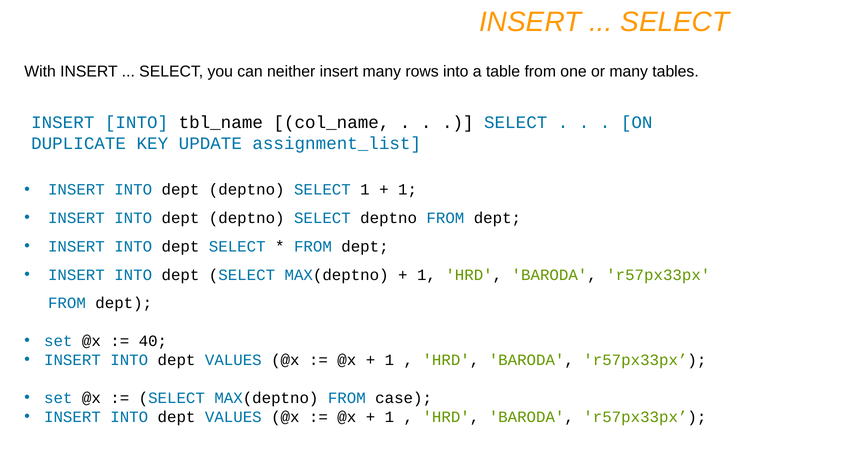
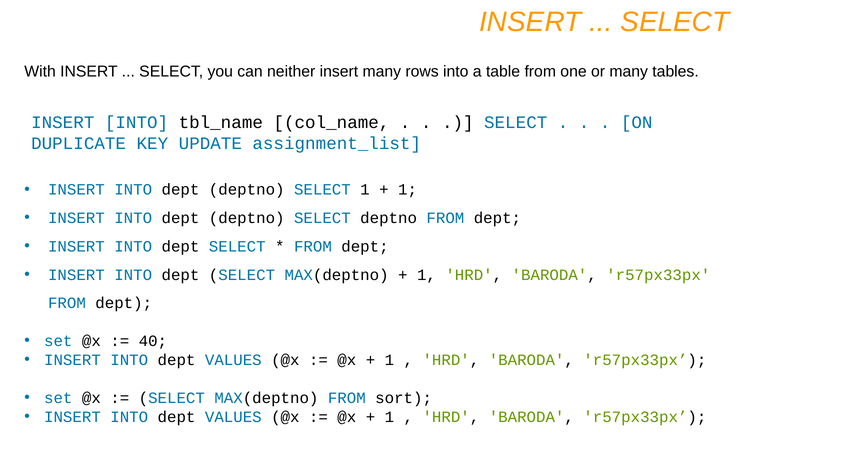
case: case -> sort
